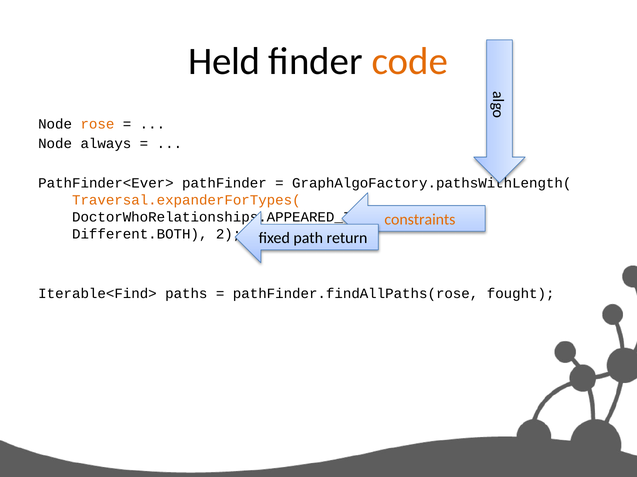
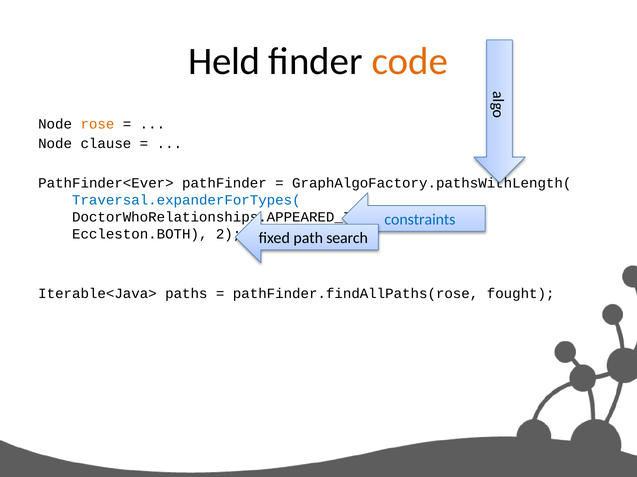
always: always -> clause
Traversal.expanderForTypes( colour: orange -> blue
constraints colour: orange -> blue
Different.BOTH: Different.BOTH -> Eccleston.BOTH
return: return -> search
Iterable<Find>: Iterable<Find> -> Iterable<Java>
